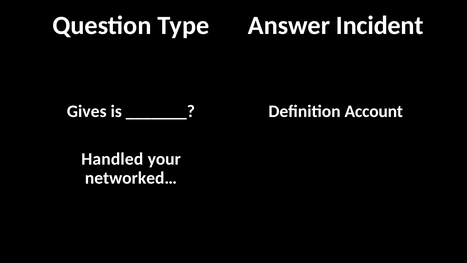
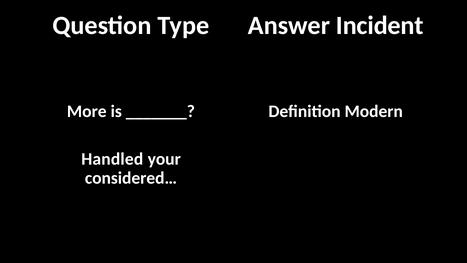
Gives: Gives -> More
Account: Account -> Modern
networked…: networked… -> considered…
